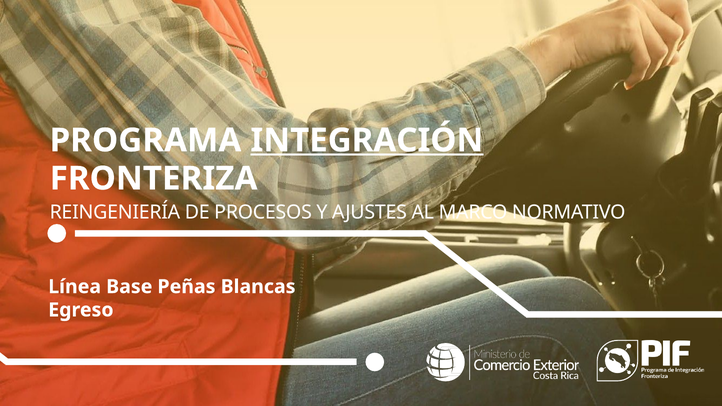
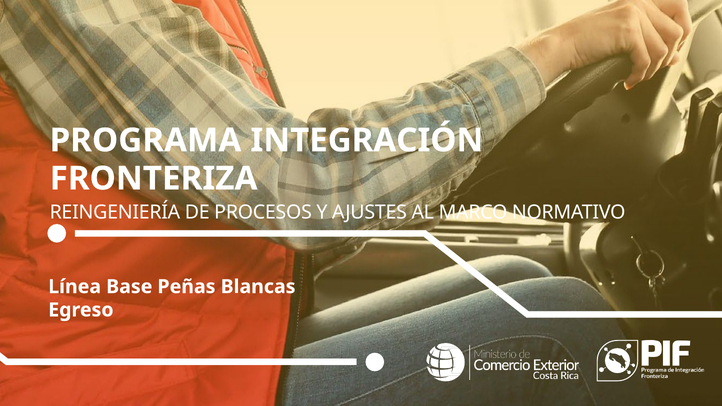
INTEGRACIÓN underline: present -> none
